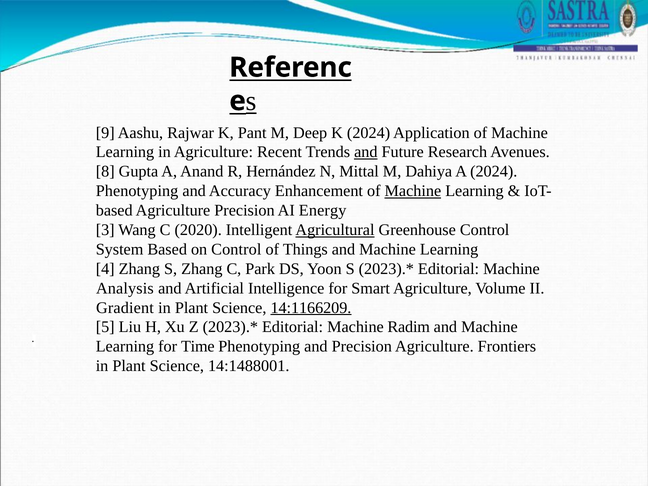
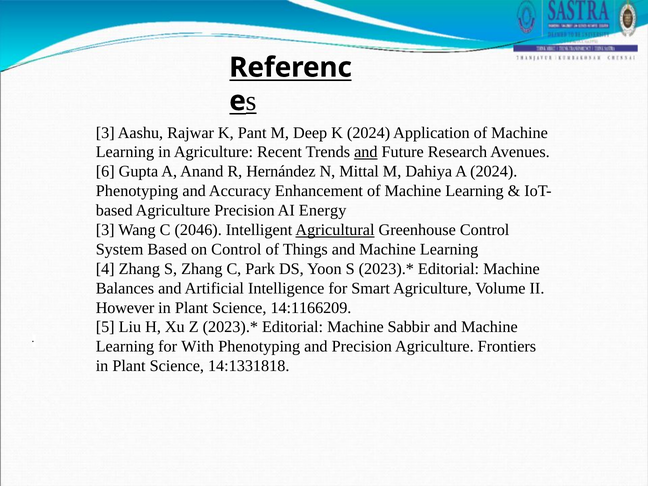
9 at (105, 133): 9 -> 3
8: 8 -> 6
Machine at (413, 191) underline: present -> none
2020: 2020 -> 2046
Analysis: Analysis -> Balances
Gradient: Gradient -> However
14:1166209 underline: present -> none
Radim: Radim -> Sabbir
Time: Time -> With
14:1488001: 14:1488001 -> 14:1331818
